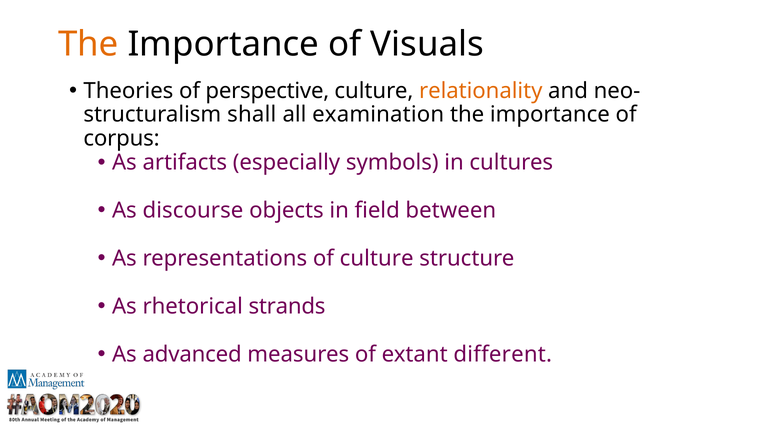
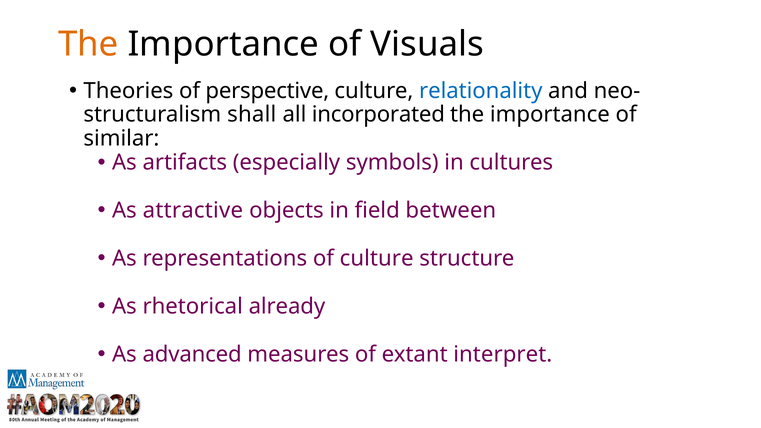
relationality colour: orange -> blue
examination: examination -> incorporated
corpus: corpus -> similar
discourse: discourse -> attractive
strands: strands -> already
different: different -> interpret
